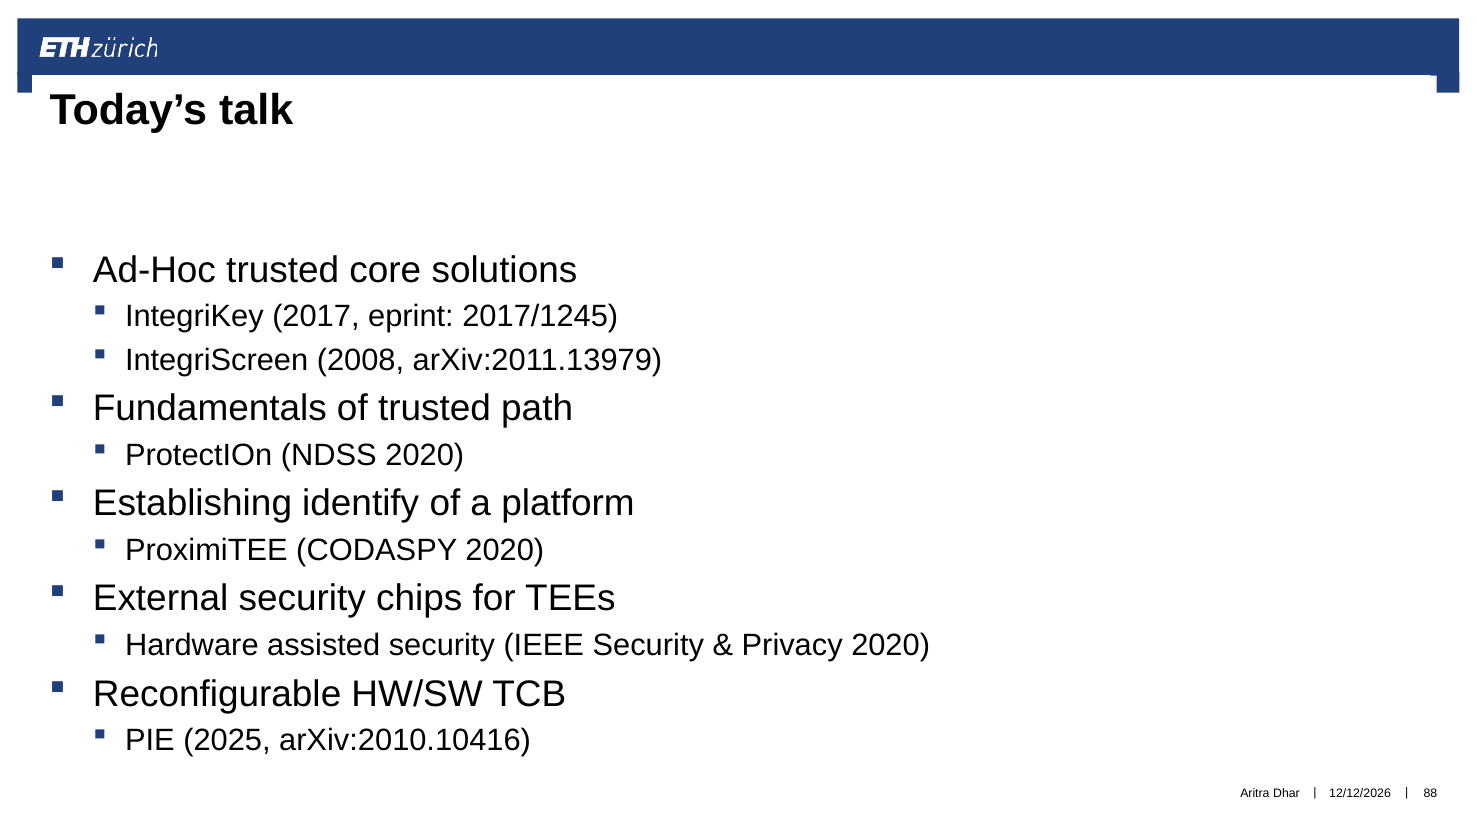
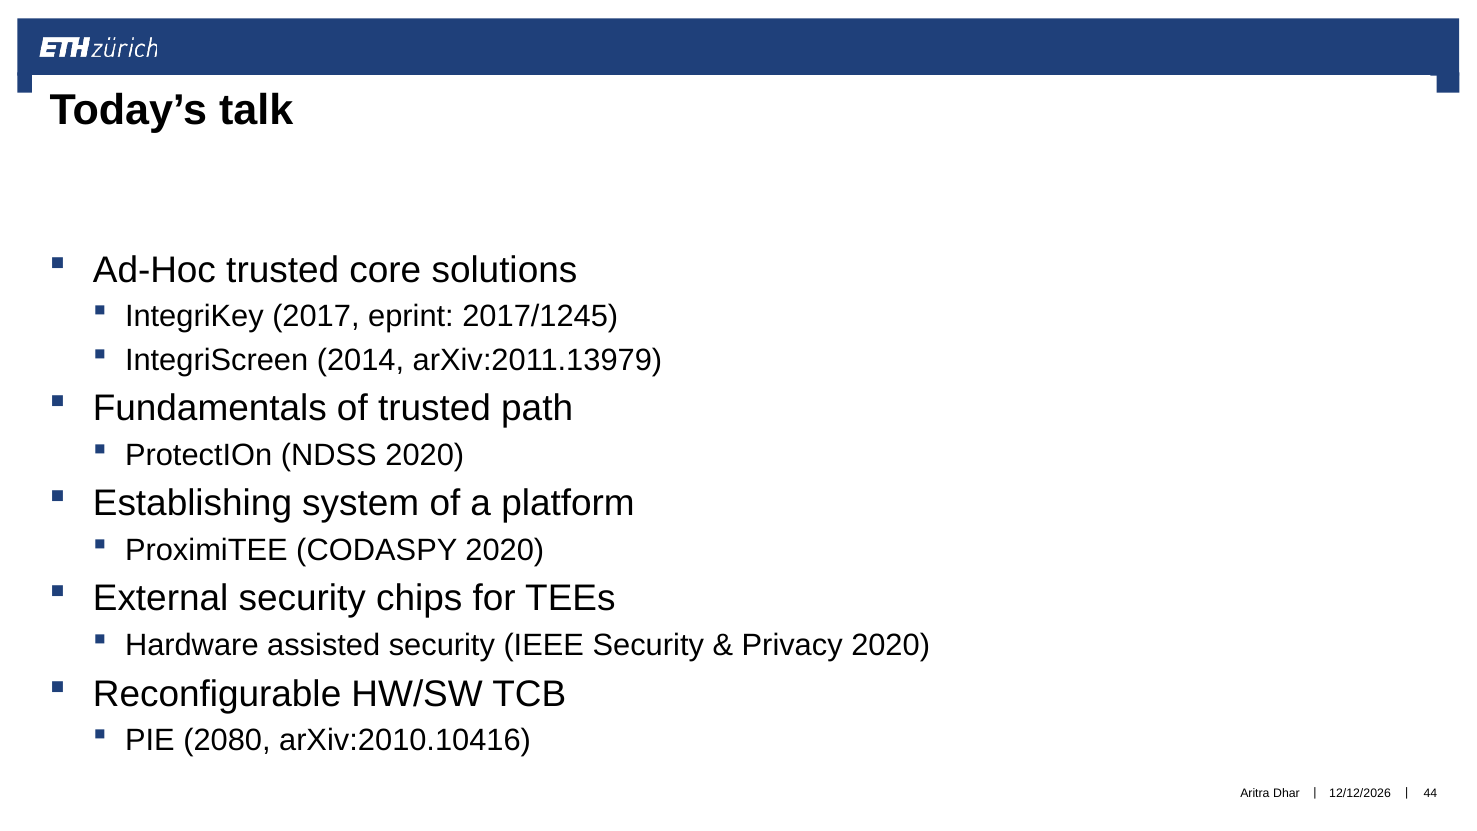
2008: 2008 -> 2014
identify: identify -> system
2025: 2025 -> 2080
88: 88 -> 44
